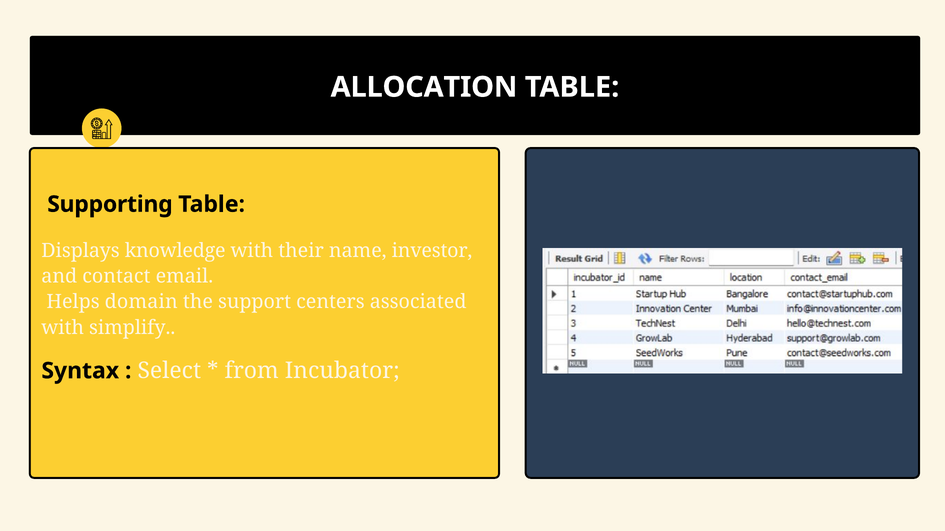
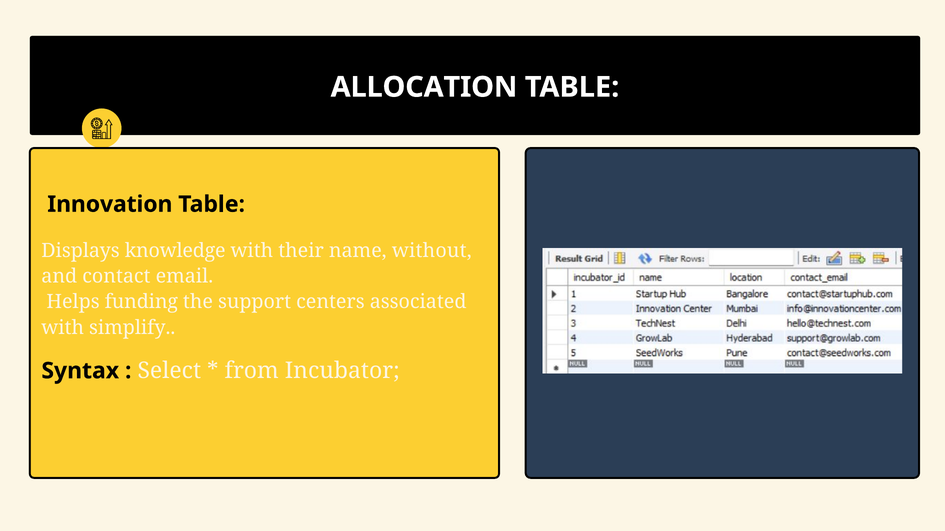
Supporting: Supporting -> Innovation
investor: investor -> without
domain: domain -> funding
